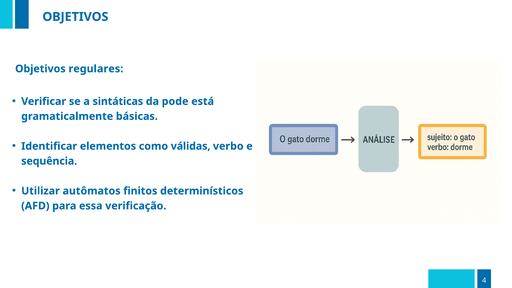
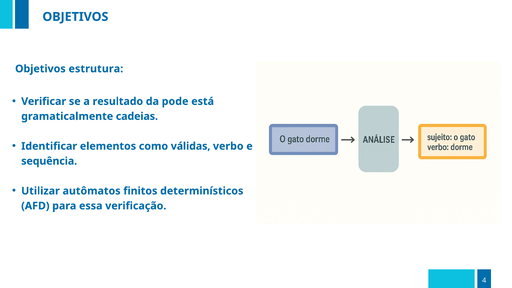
regulares: regulares -> estrutura
sintáticas: sintáticas -> resultado
básicas: básicas -> cadeias
